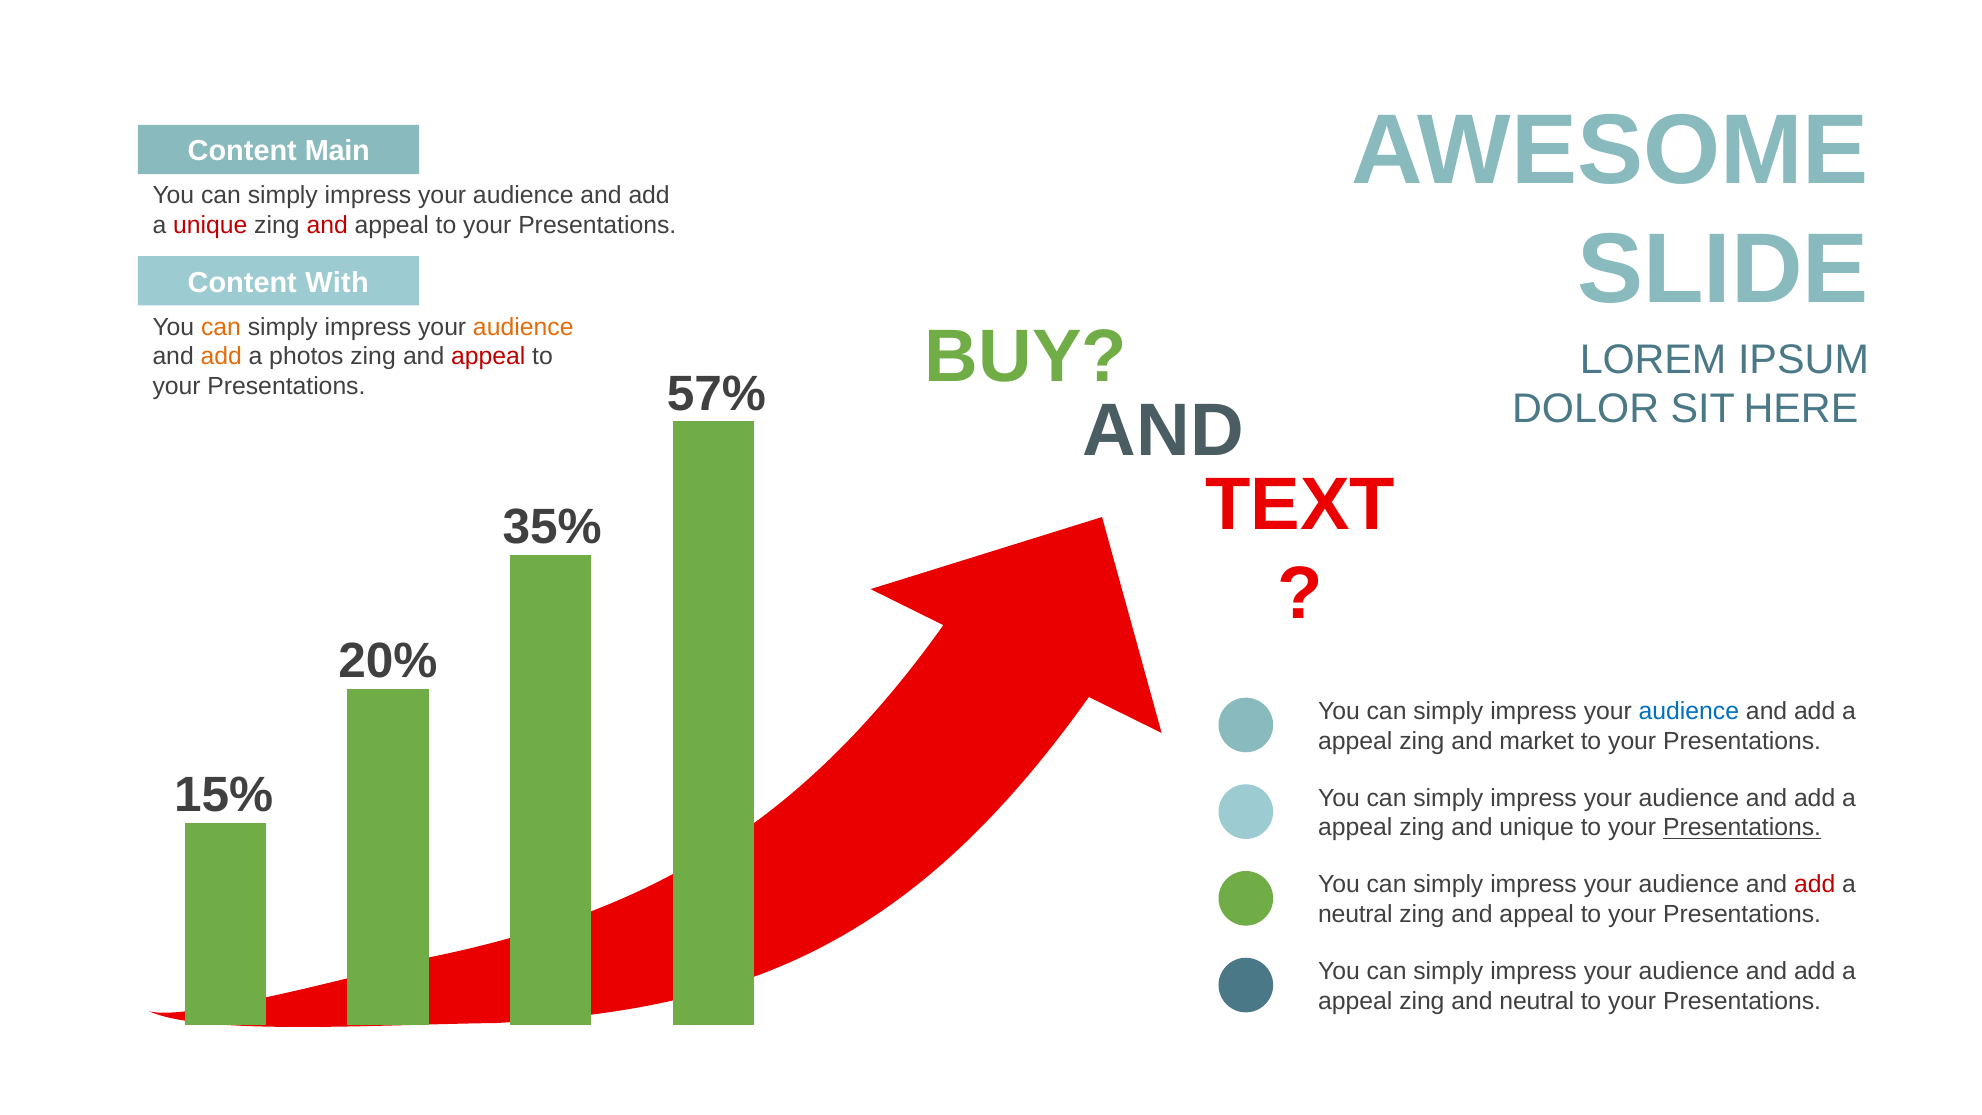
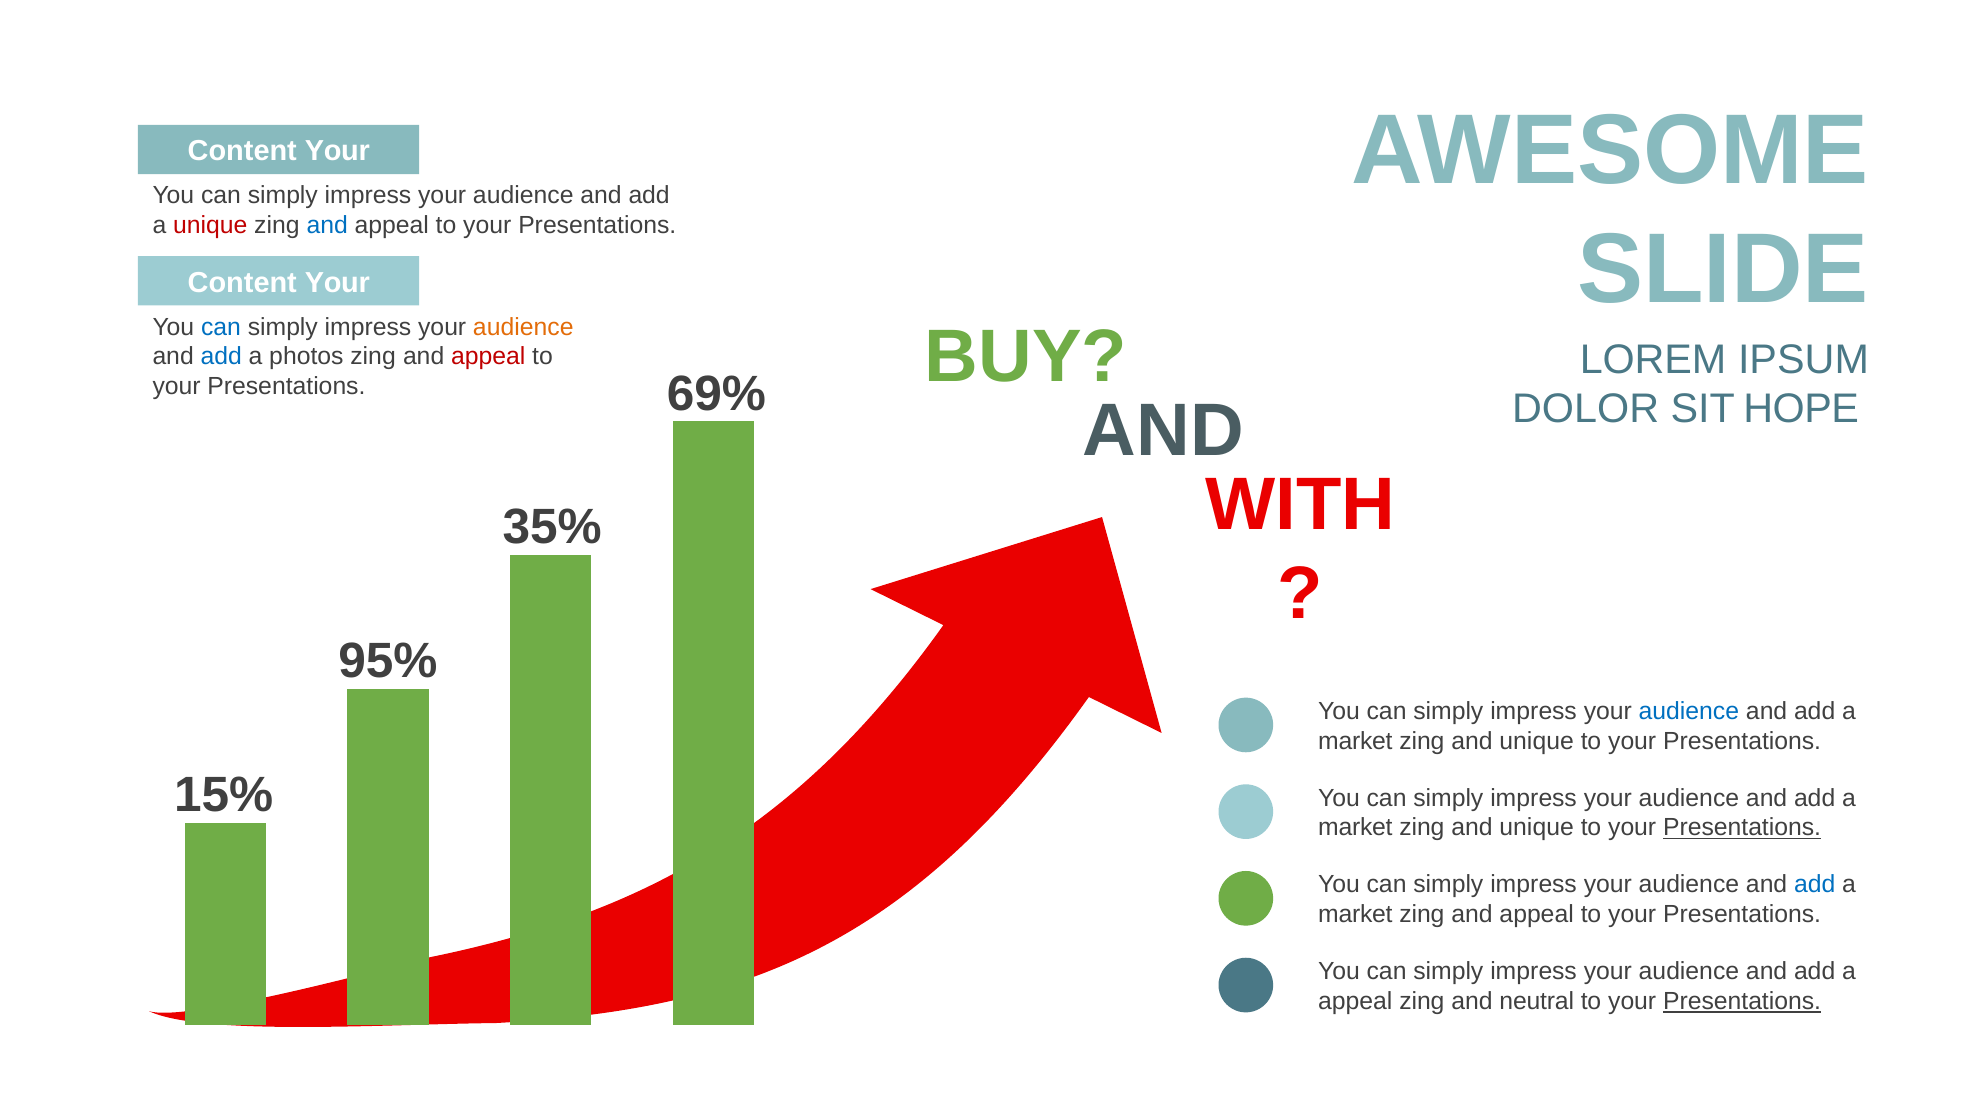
Main at (337, 151): Main -> Your
and at (327, 226) colour: red -> blue
With at (337, 283): With -> Your
can at (221, 327) colour: orange -> blue
add at (221, 357) colour: orange -> blue
57%: 57% -> 69%
HERE: HERE -> HOPE
TEXT: TEXT -> WITH
20%: 20% -> 95%
appeal at (1355, 741): appeal -> market
market at (1537, 741): market -> unique
appeal at (1355, 828): appeal -> market
add at (1815, 885) colour: red -> blue
neutral at (1355, 914): neutral -> market
Presentations at (1742, 1001) underline: none -> present
